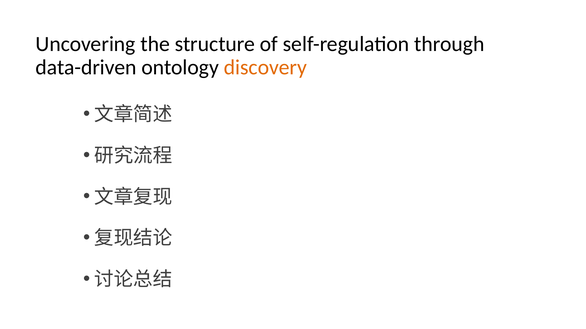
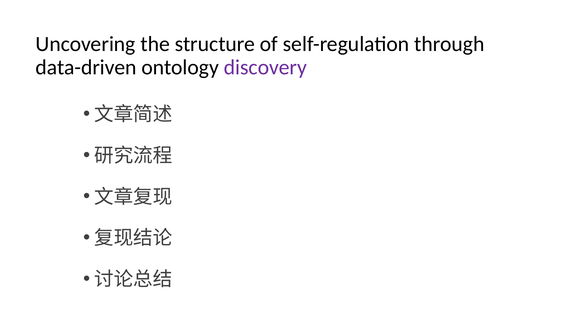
discovery colour: orange -> purple
